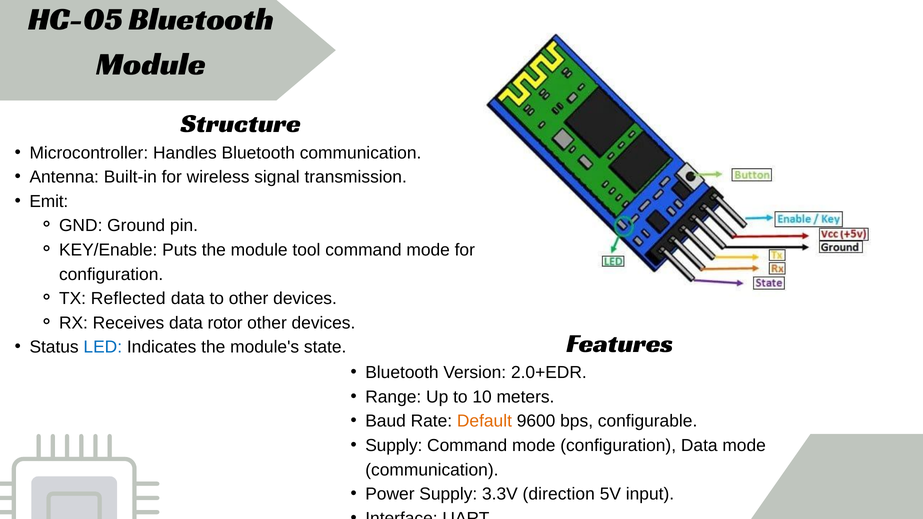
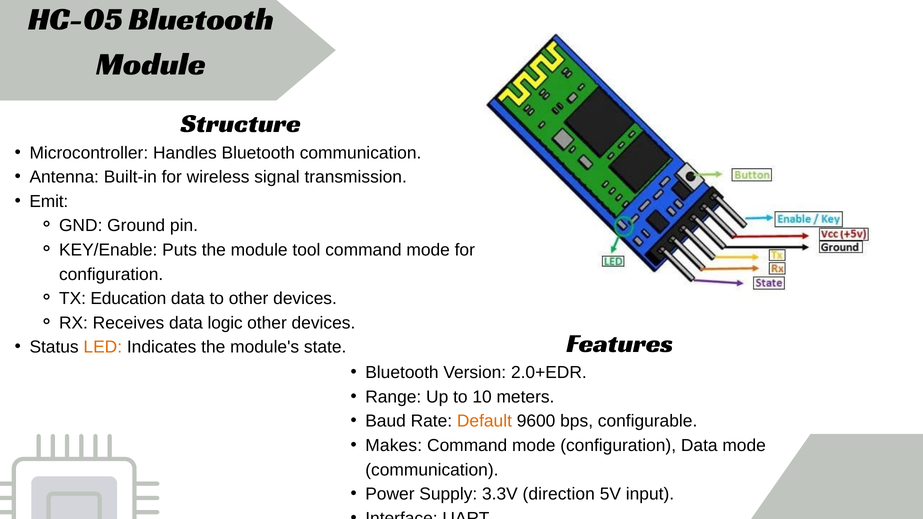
Reflected: Reflected -> Education
rotor: rotor -> logic
LED colour: blue -> orange
Supply at (394, 446): Supply -> Makes
